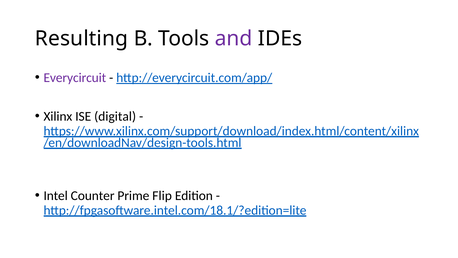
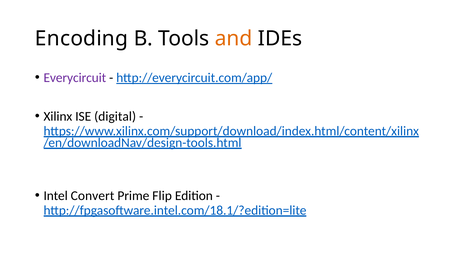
Resulting: Resulting -> Encoding
and colour: purple -> orange
Counter: Counter -> Convert
